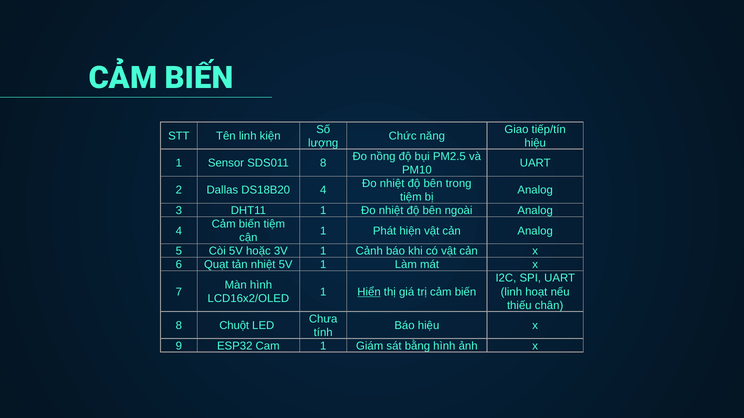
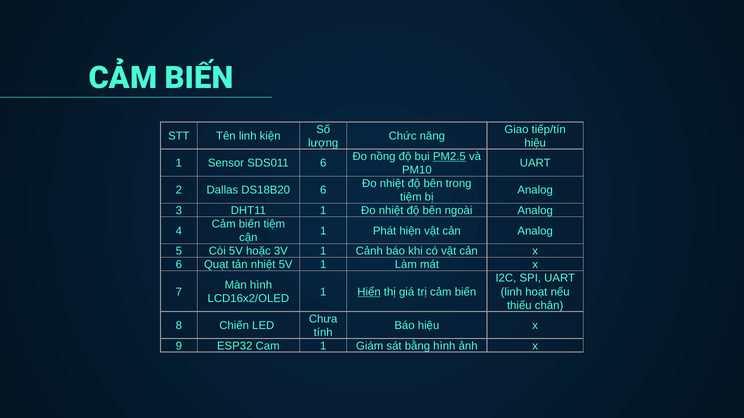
PM2.5 underline: none -> present
SDS011 8: 8 -> 6
DS18B20 4: 4 -> 6
Chuột: Chuột -> Chiến
